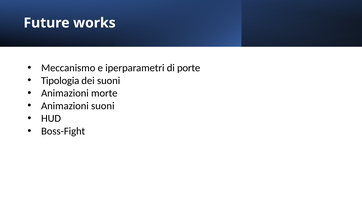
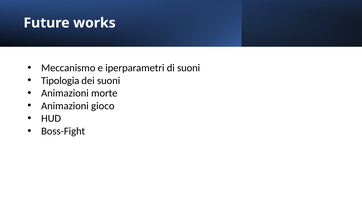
di porte: porte -> suoni
Animazioni suoni: suoni -> gioco
